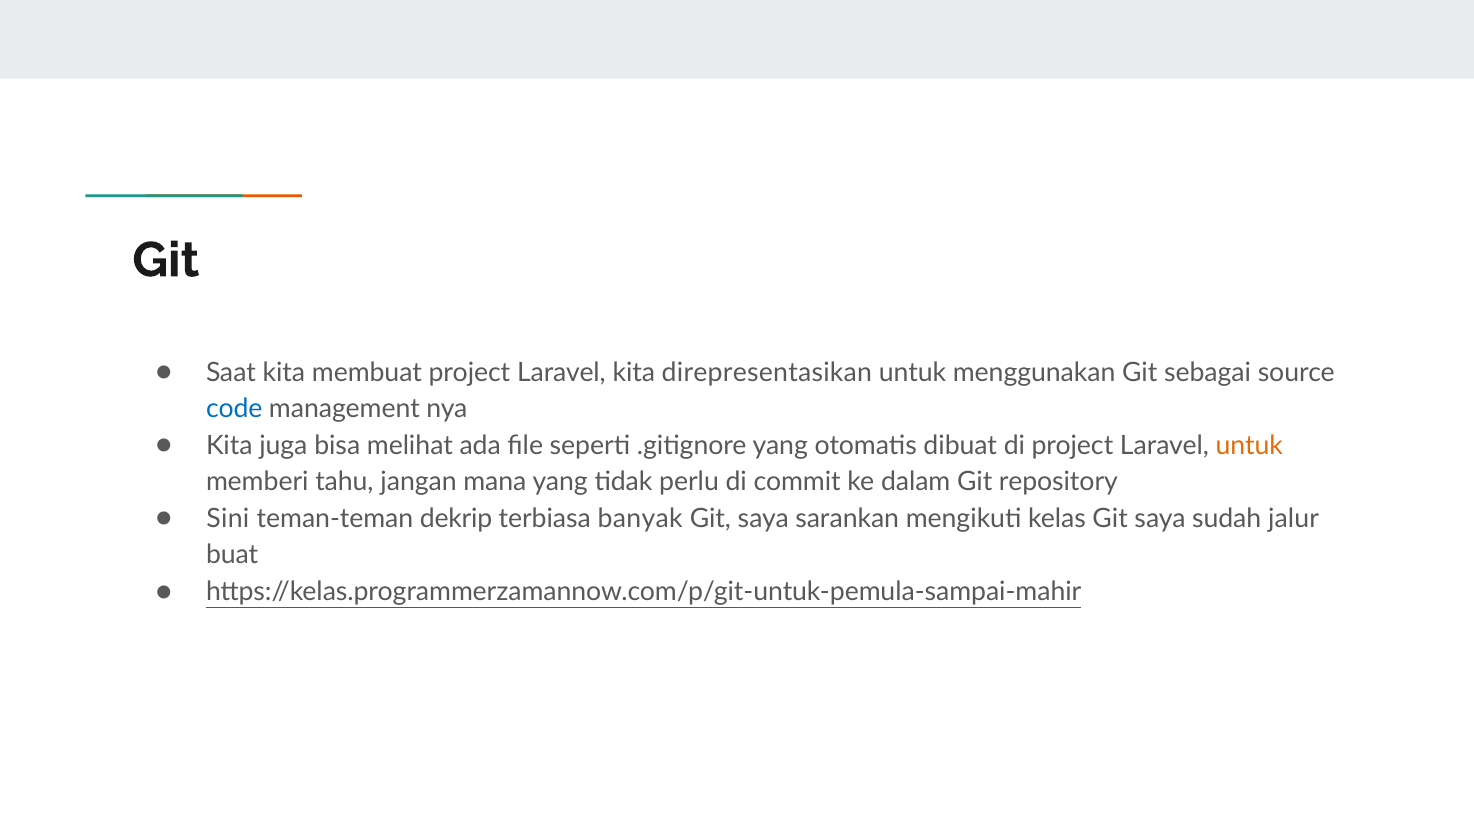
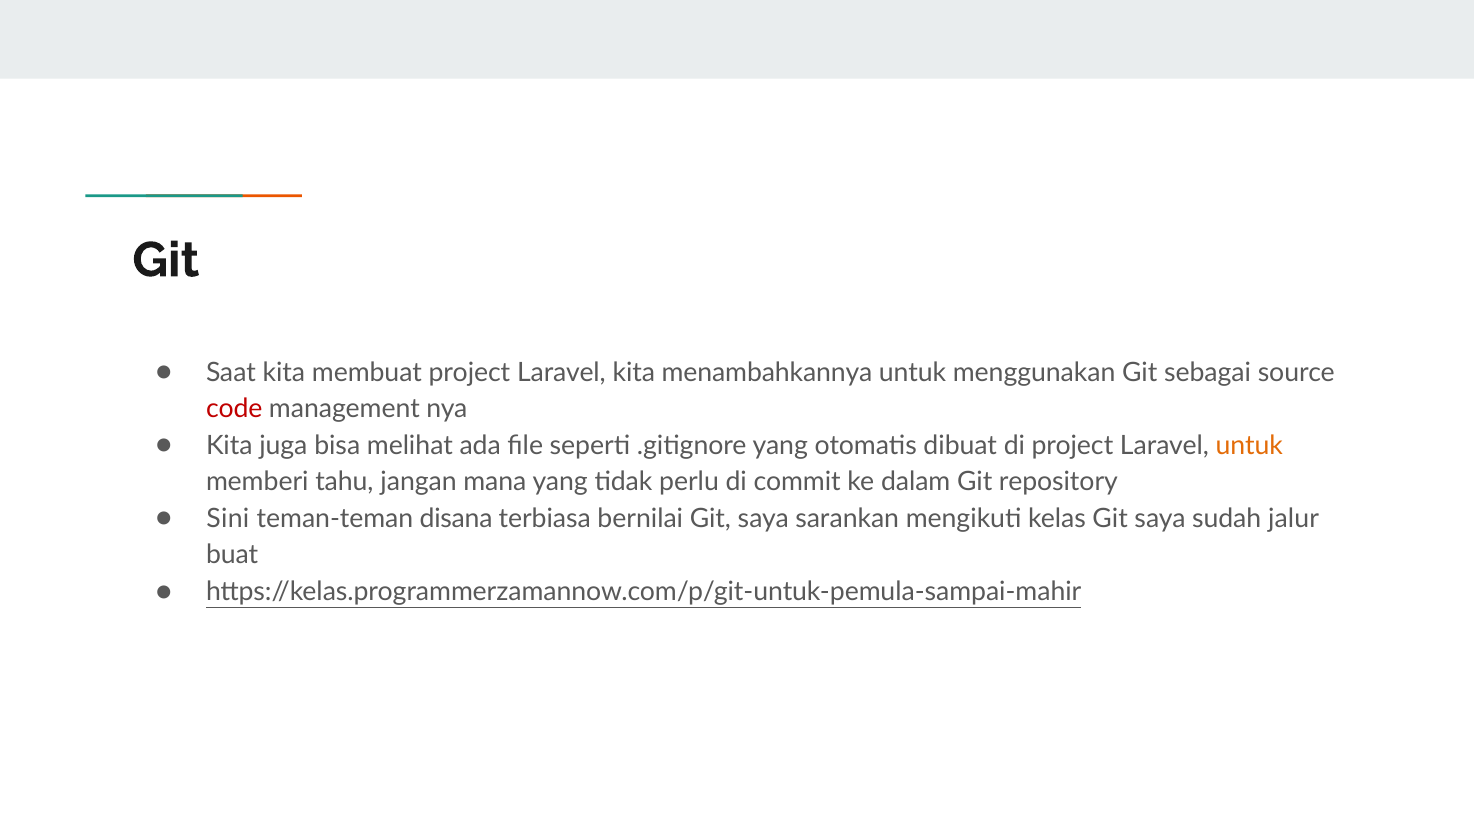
direpresentasikan: direpresentasikan -> menambahkannya
code colour: blue -> red
dekrip: dekrip -> disana
banyak: banyak -> bernilai
